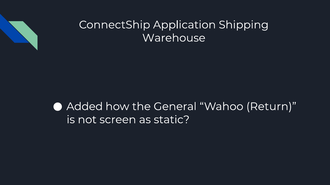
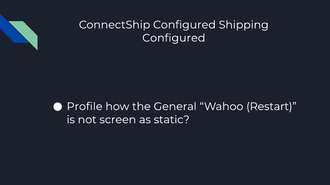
ConnectShip Application: Application -> Configured
Warehouse at (174, 38): Warehouse -> Configured
Added: Added -> Profile
Return: Return -> Restart
